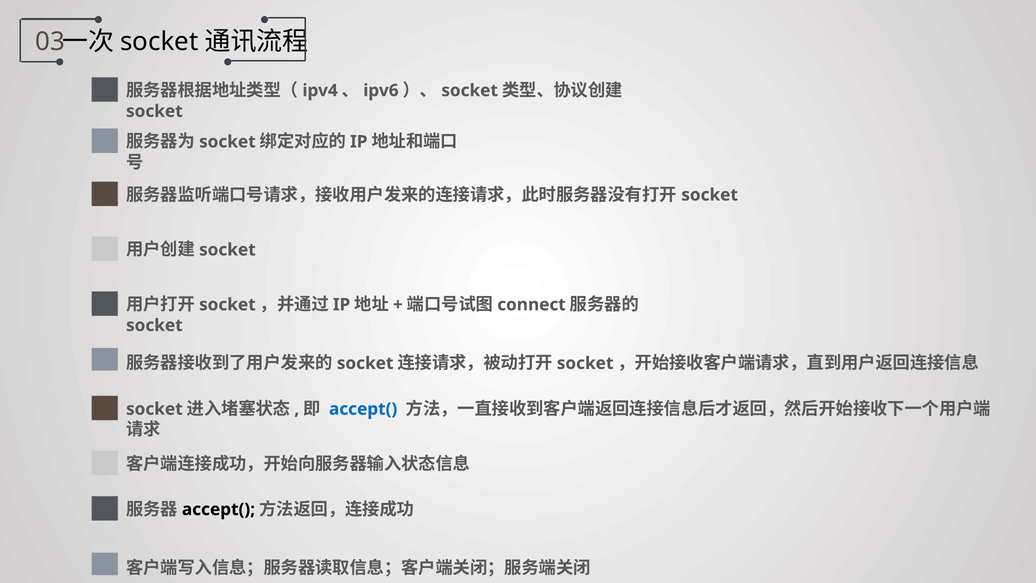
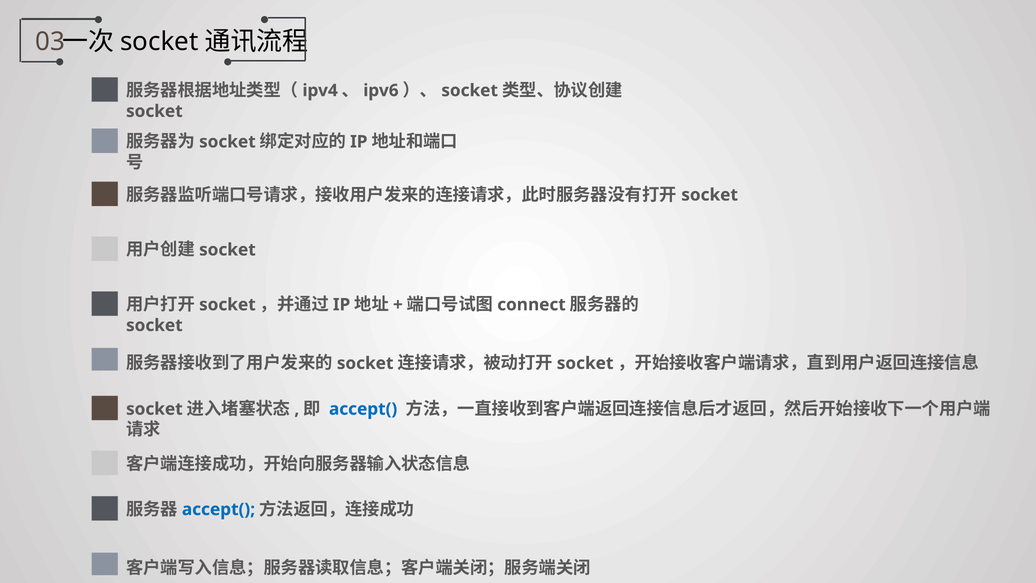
accept( at (218, 509) colour: black -> blue
